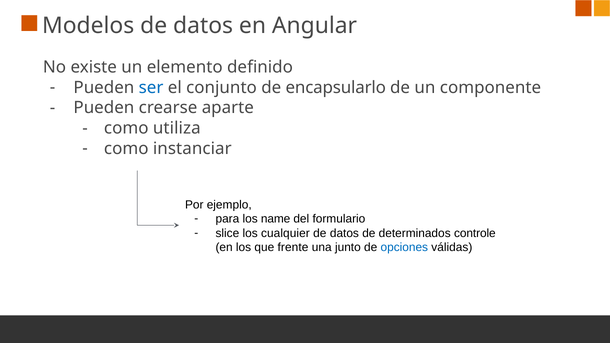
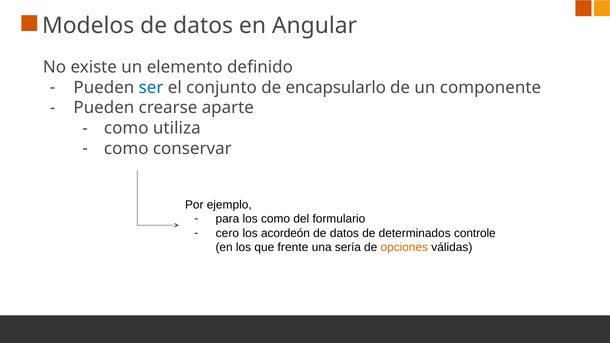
instanciar: instanciar -> conservar
los name: name -> como
slice: slice -> cero
cualquier: cualquier -> acordeón
junto: junto -> sería
opciones colour: blue -> orange
